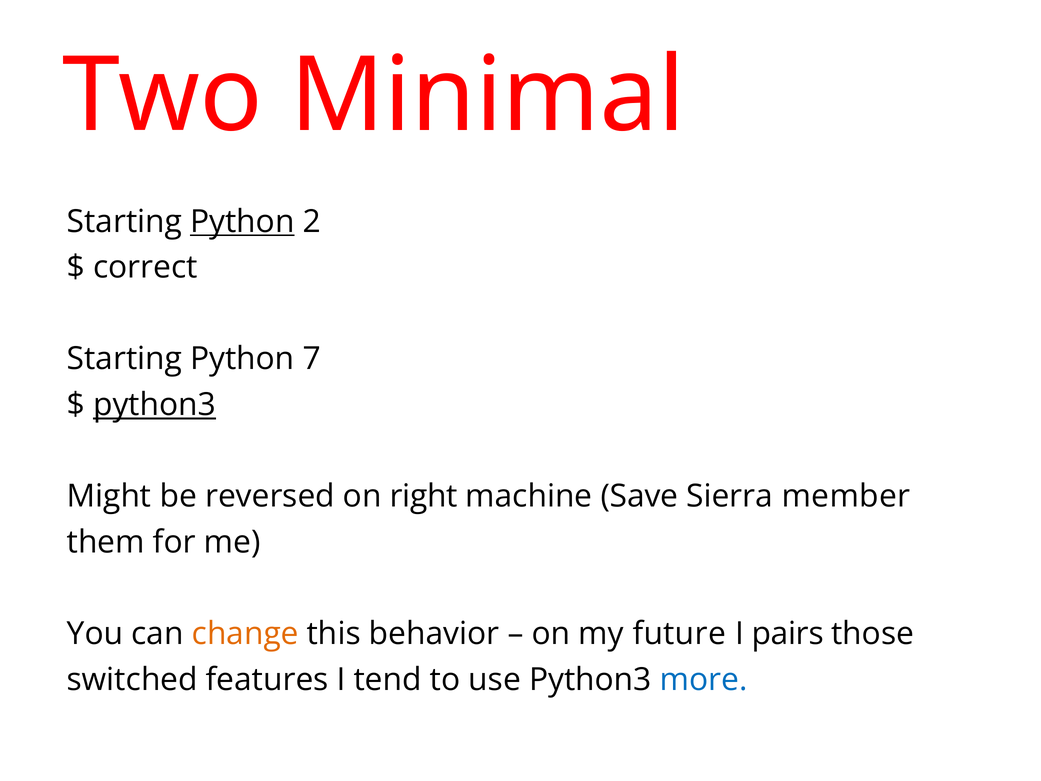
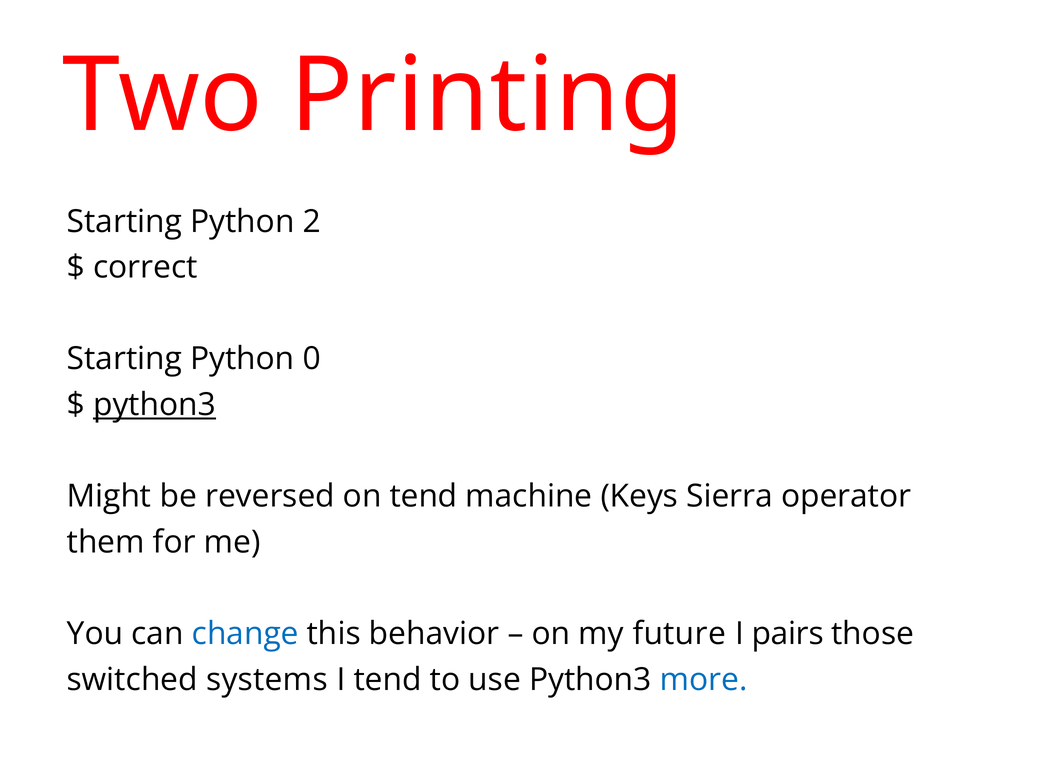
Minimal: Minimal -> Printing
Python at (242, 222) underline: present -> none
7: 7 -> 0
on right: right -> tend
Save: Save -> Keys
member: member -> operator
change colour: orange -> blue
features: features -> systems
